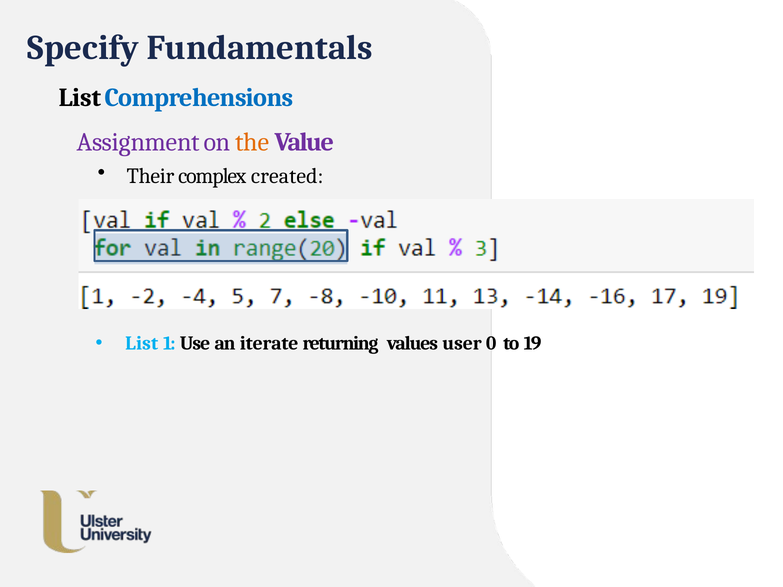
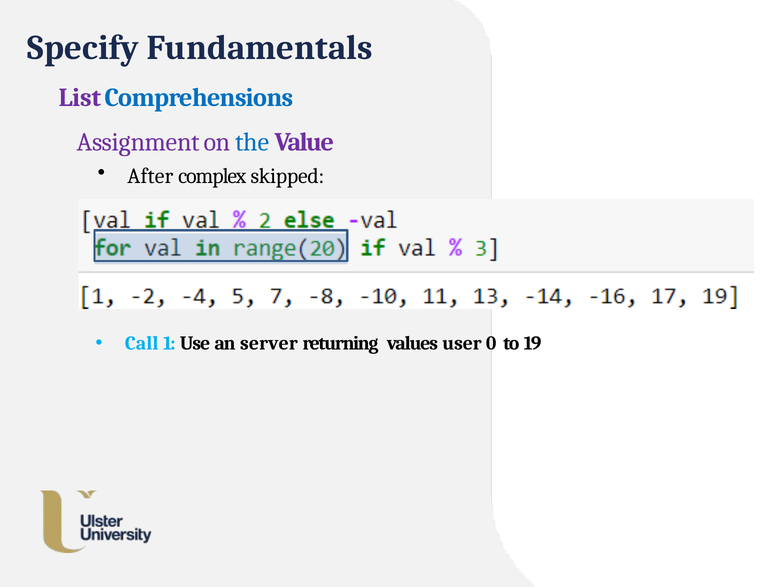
List at (80, 98) colour: black -> purple
the colour: orange -> blue
Their: Their -> After
created: created -> skipped
List at (142, 343): List -> Call
iterate: iterate -> server
